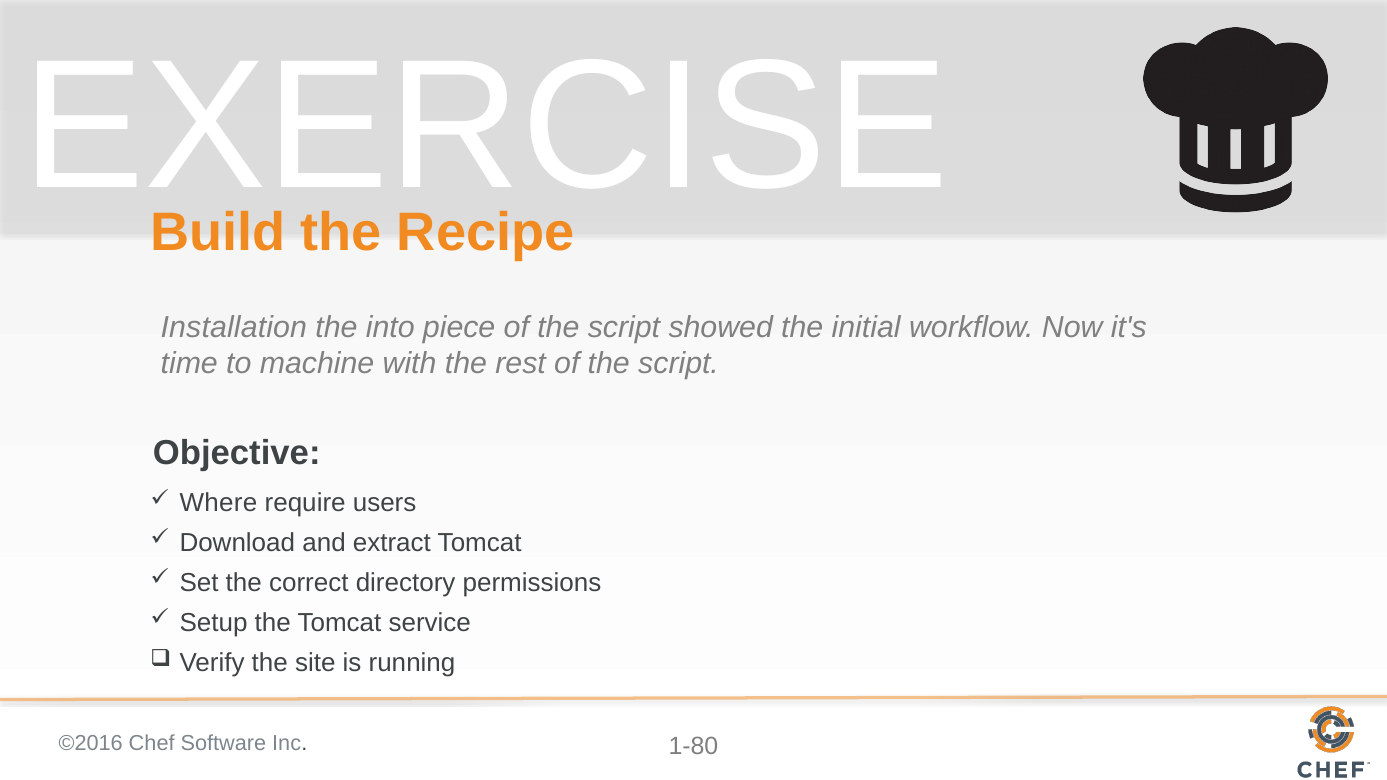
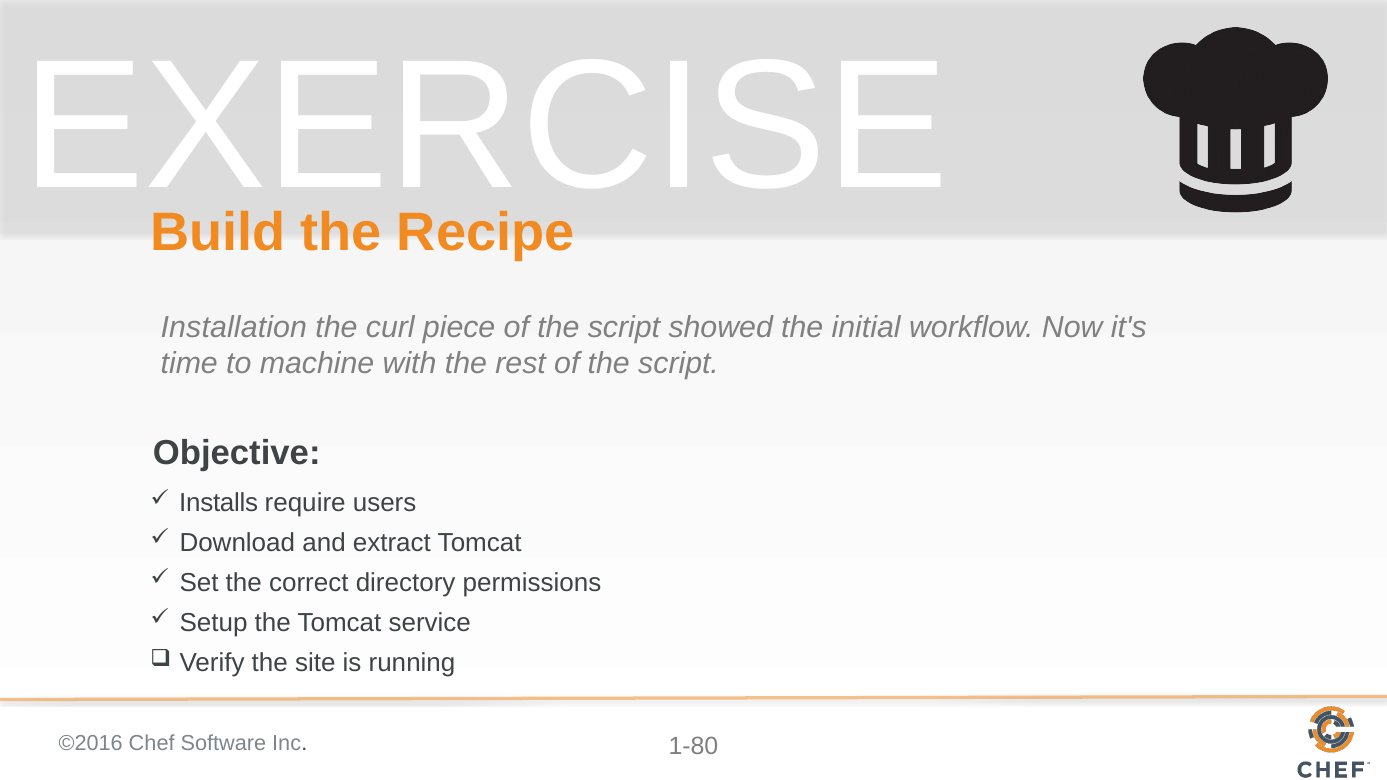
into: into -> curl
Where: Where -> Installs
